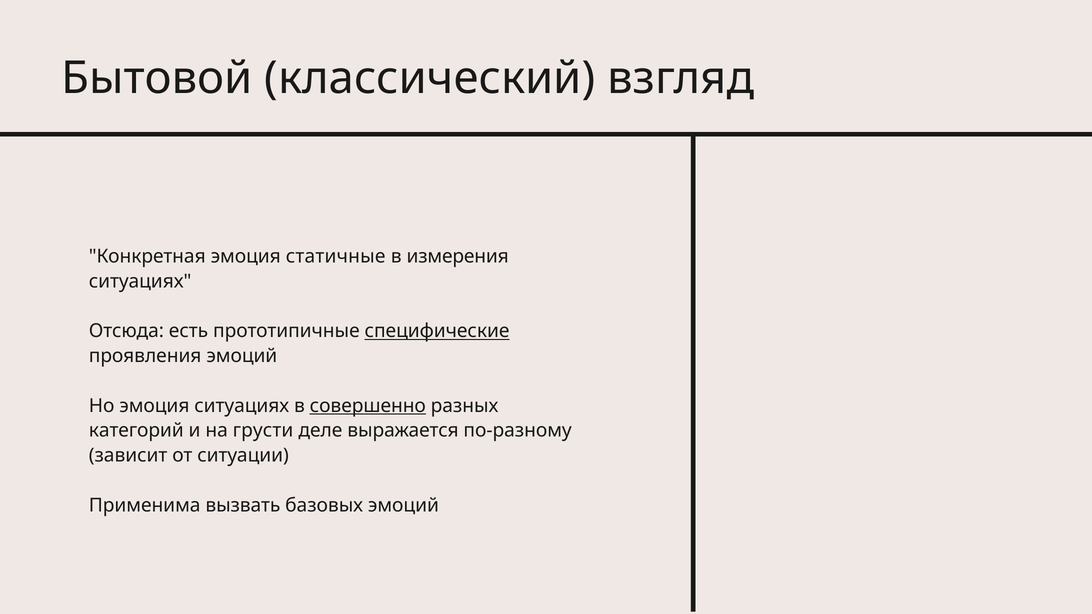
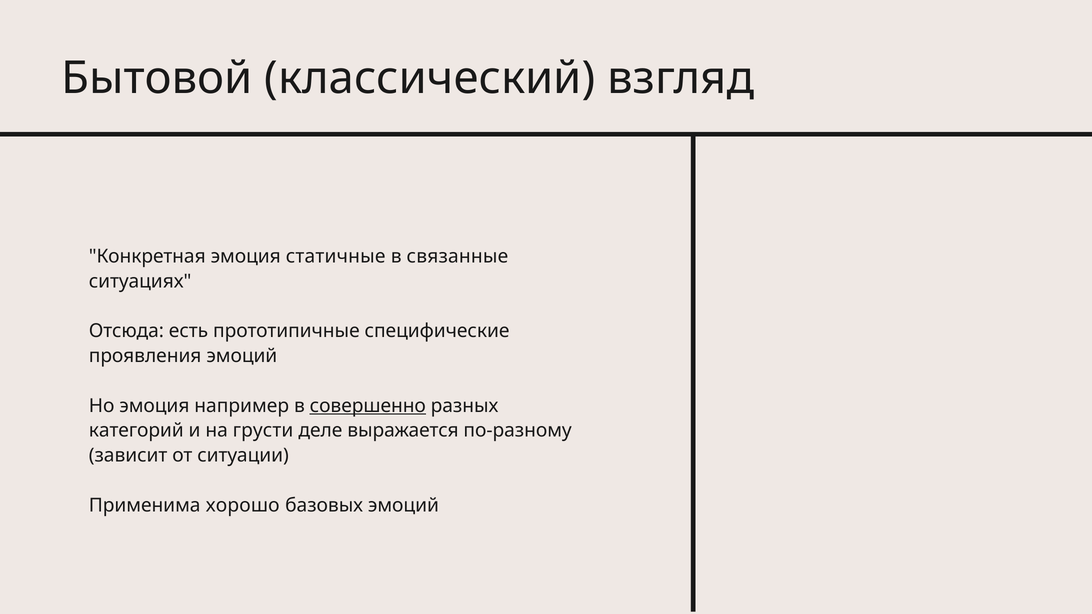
измерения: измерения -> связанные
специфические underline: present -> none
эмоция ситуациях: ситуациях -> например
вызвать: вызвать -> хорошо
